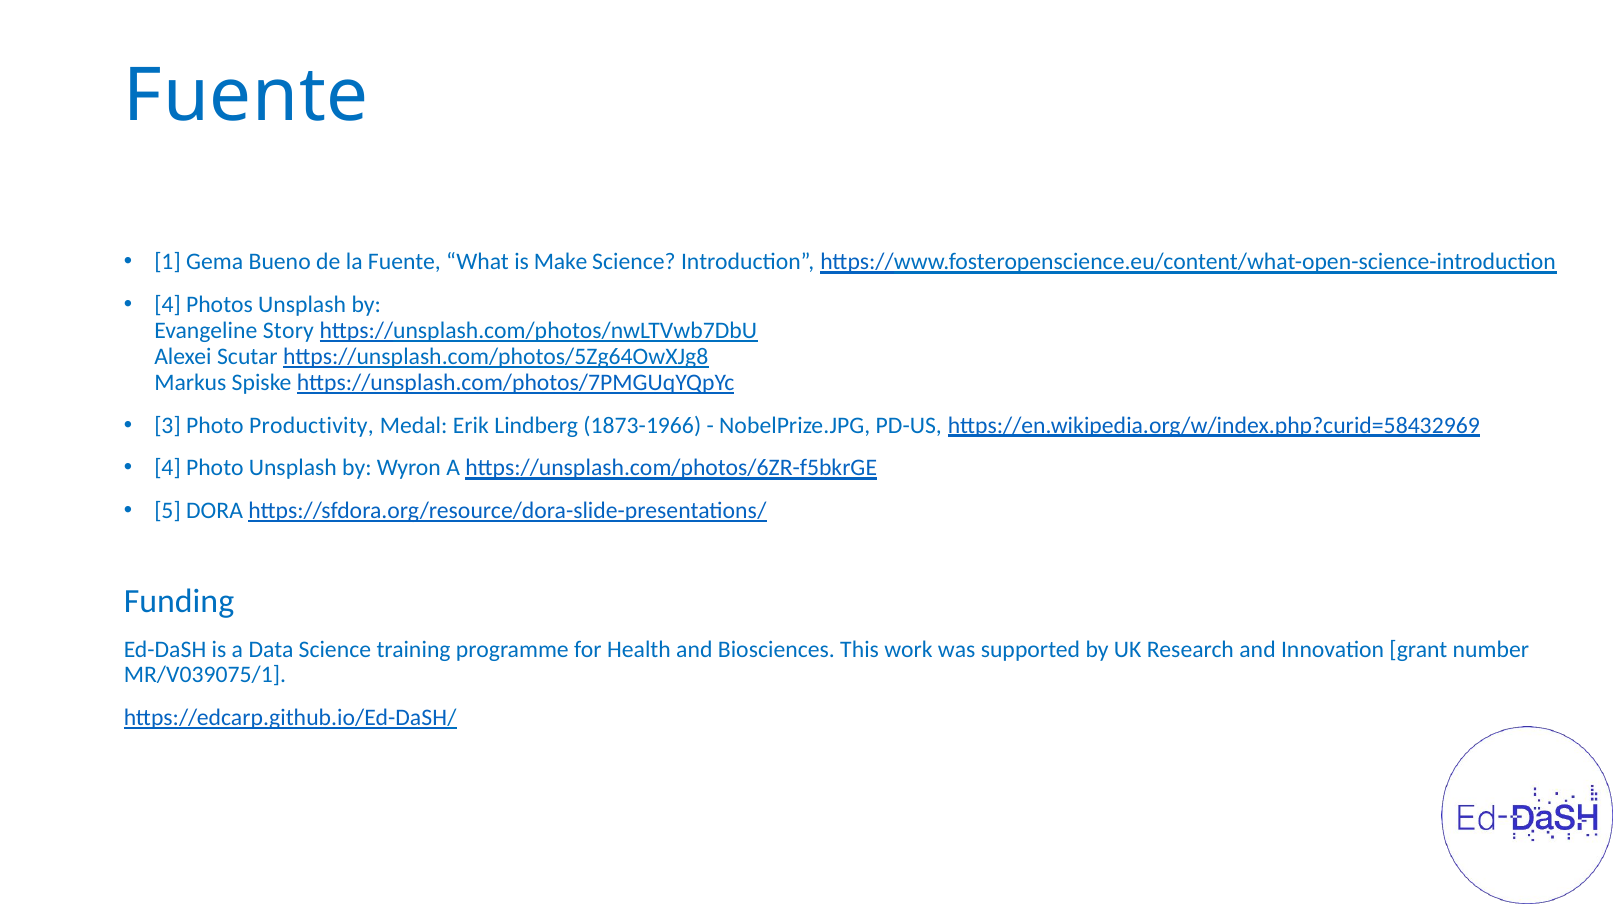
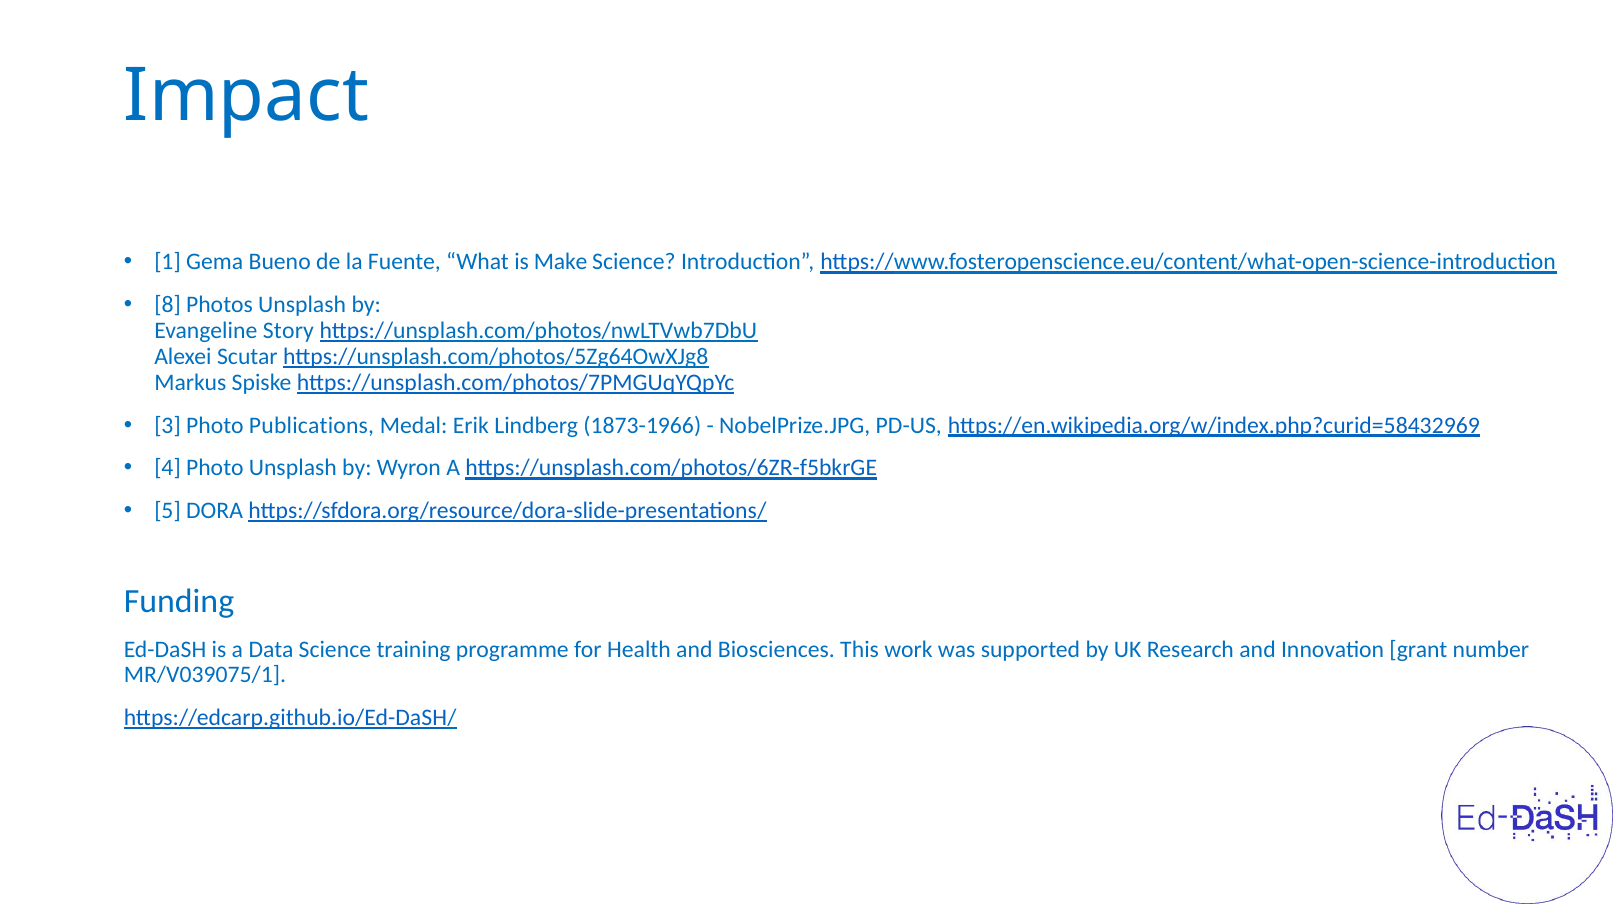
Fuente at (246, 96): Fuente -> Impact
4 at (168, 305): 4 -> 8
Productivity: Productivity -> Publications
